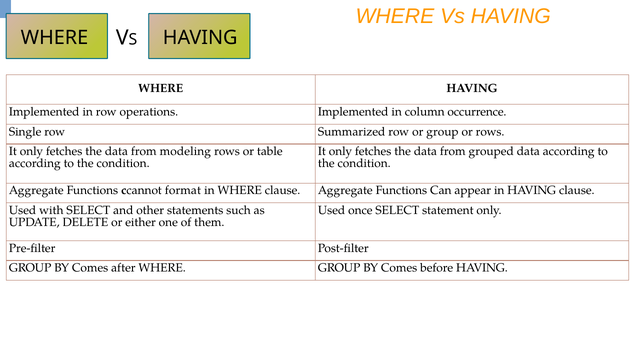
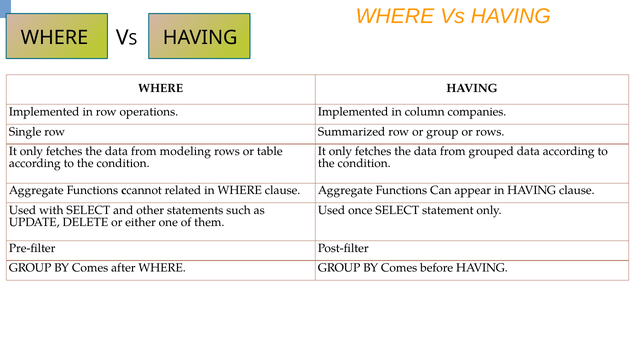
occurrence: occurrence -> companies
format: format -> related
